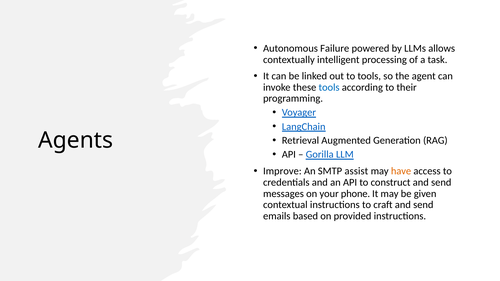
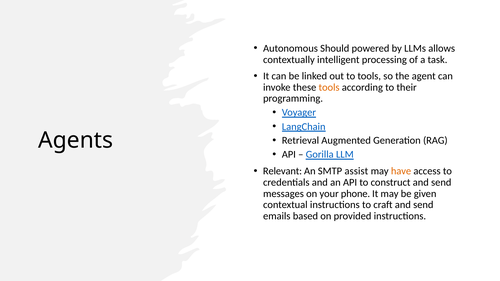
Failure: Failure -> Should
tools at (329, 87) colour: blue -> orange
Improve: Improve -> Relevant
